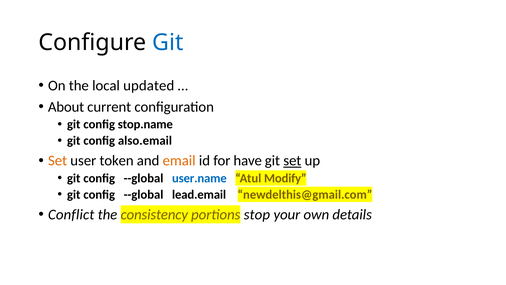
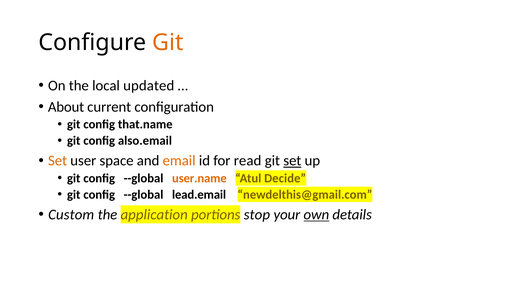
Git at (168, 43) colour: blue -> orange
stop.name: stop.name -> that.name
token: token -> space
have: have -> read
user.name colour: blue -> orange
Modify: Modify -> Decide
Conflict: Conflict -> Custom
consistency: consistency -> application
own underline: none -> present
